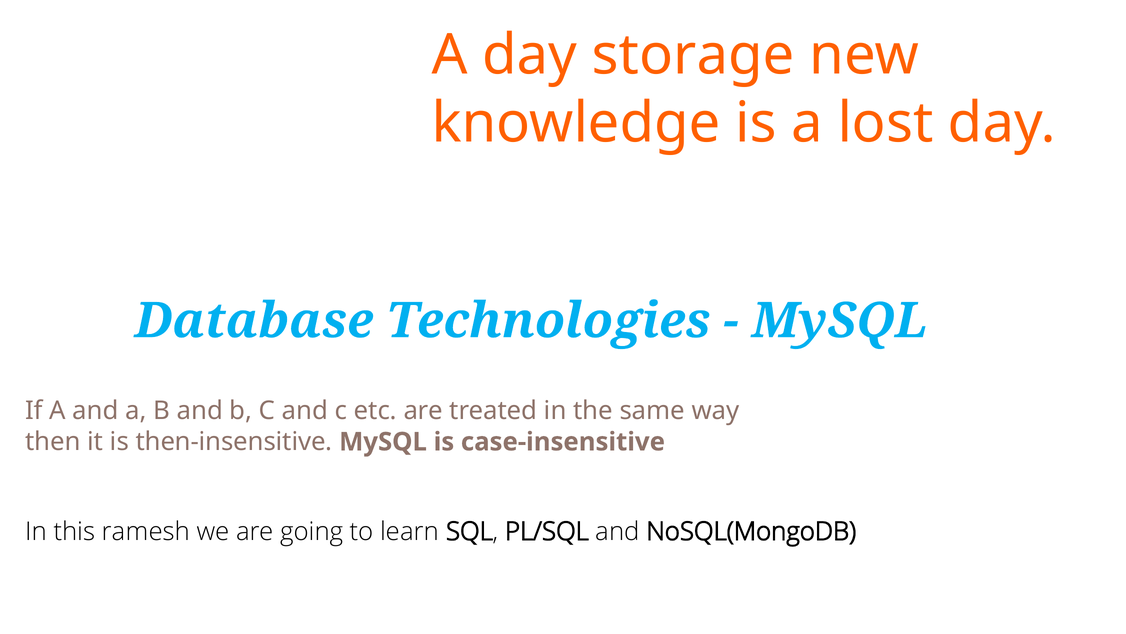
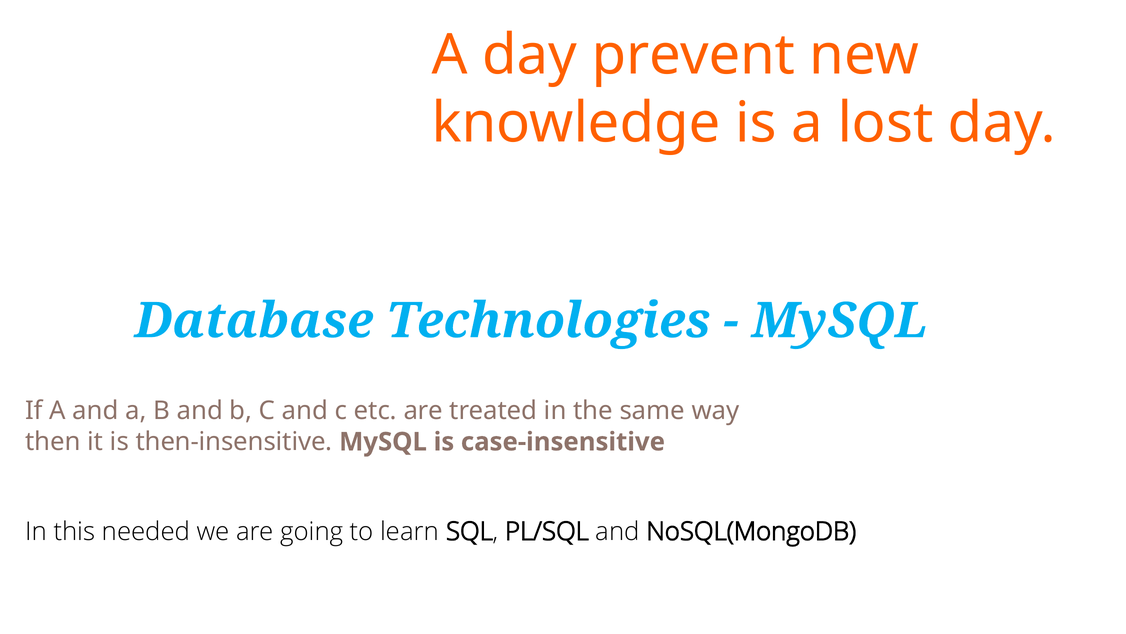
storage: storage -> prevent
ramesh: ramesh -> needed
